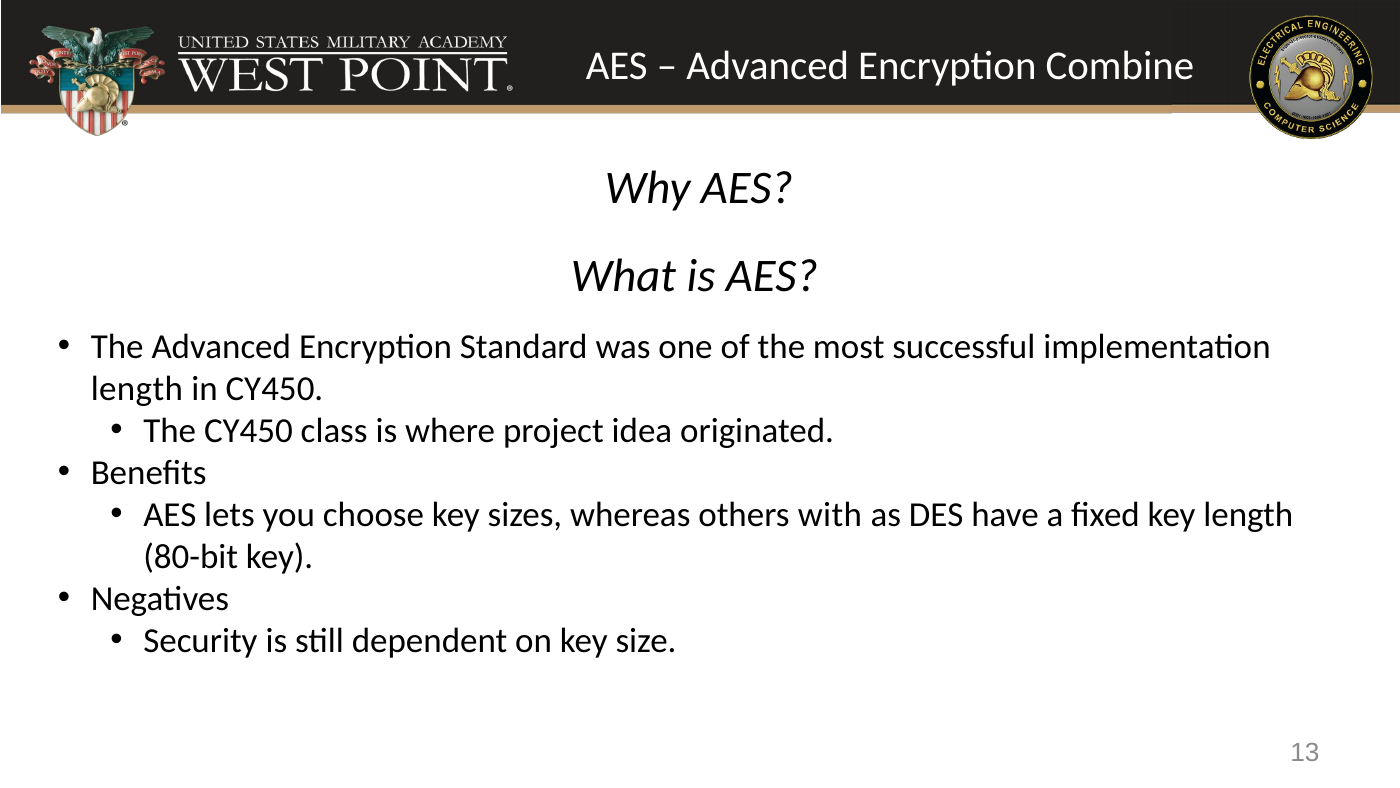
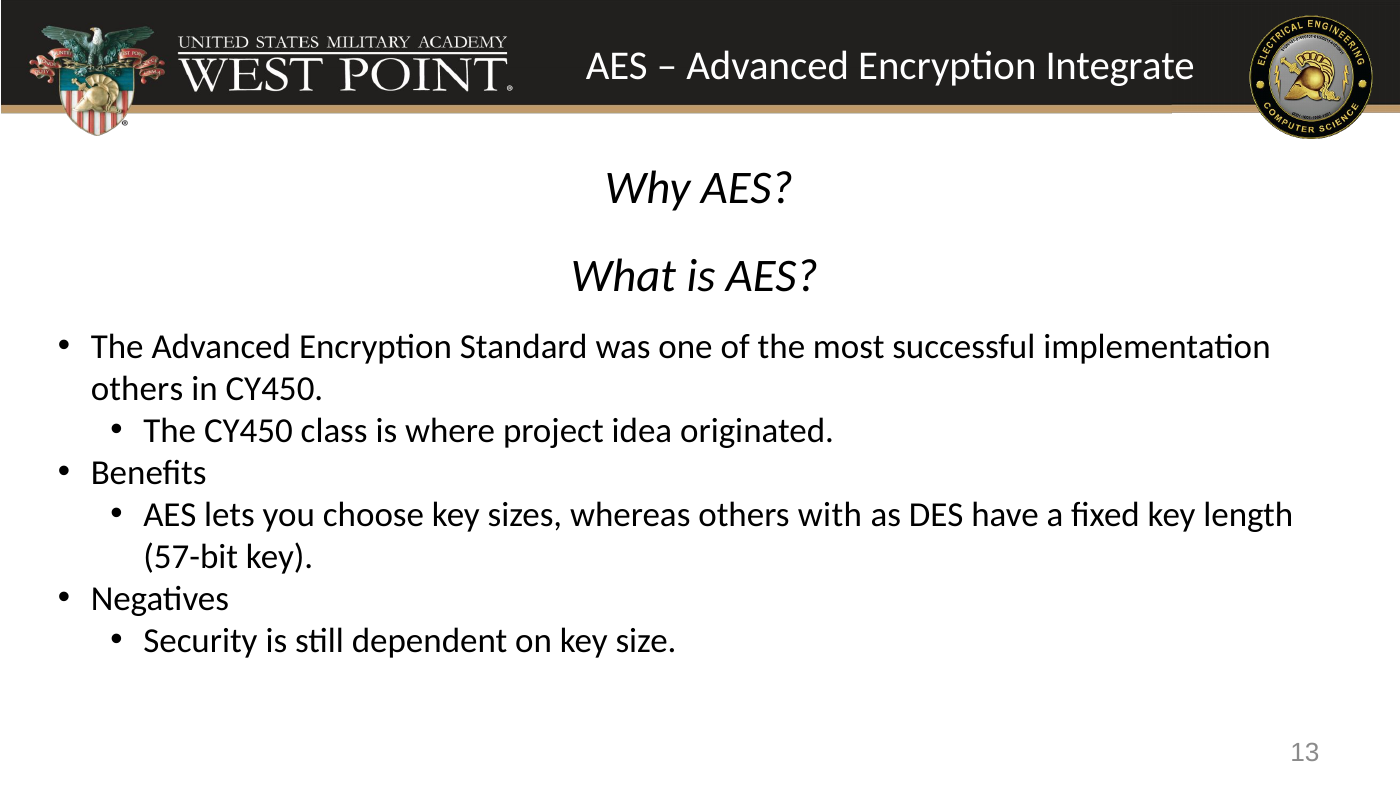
Combine: Combine -> Integrate
length at (137, 389): length -> others
80-bit: 80-bit -> 57-bit
